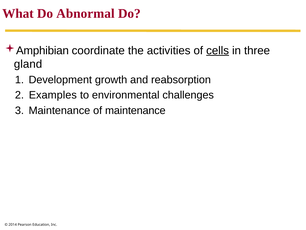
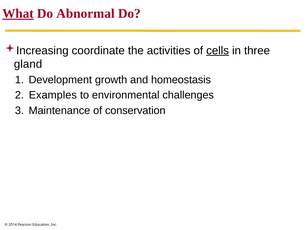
What underline: none -> present
Amphibian: Amphibian -> Increasing
reabsorption: reabsorption -> homeostasis
of maintenance: maintenance -> conservation
